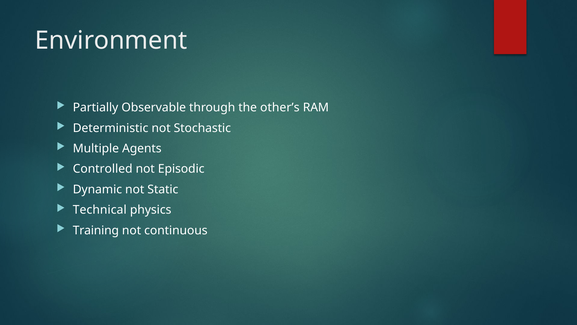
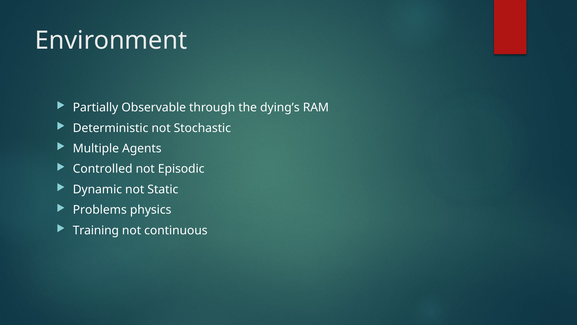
other’s: other’s -> dying’s
Technical: Technical -> Problems
